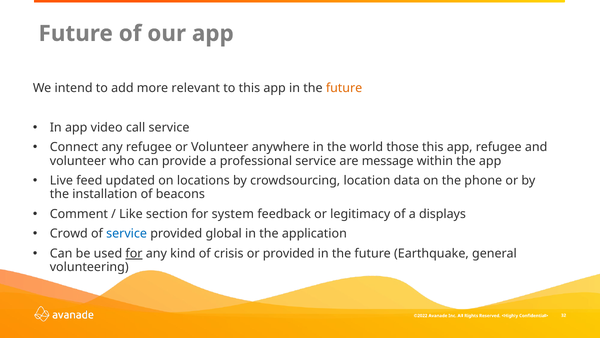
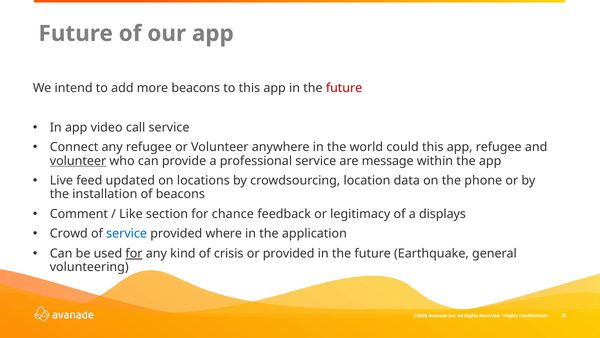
more relevant: relevant -> beacons
future at (344, 88) colour: orange -> red
those: those -> could
volunteer at (78, 161) underline: none -> present
system: system -> chance
global: global -> where
